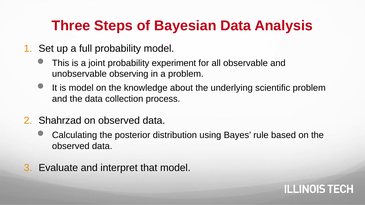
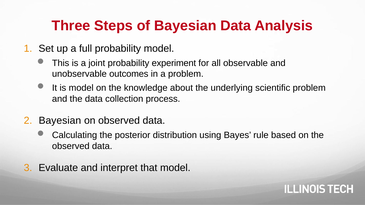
observing: observing -> outcomes
Shahrzad at (60, 121): Shahrzad -> Bayesian
